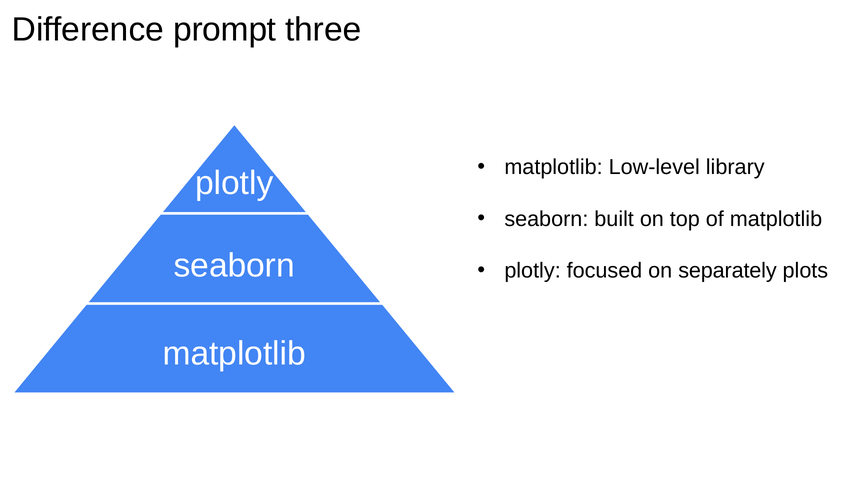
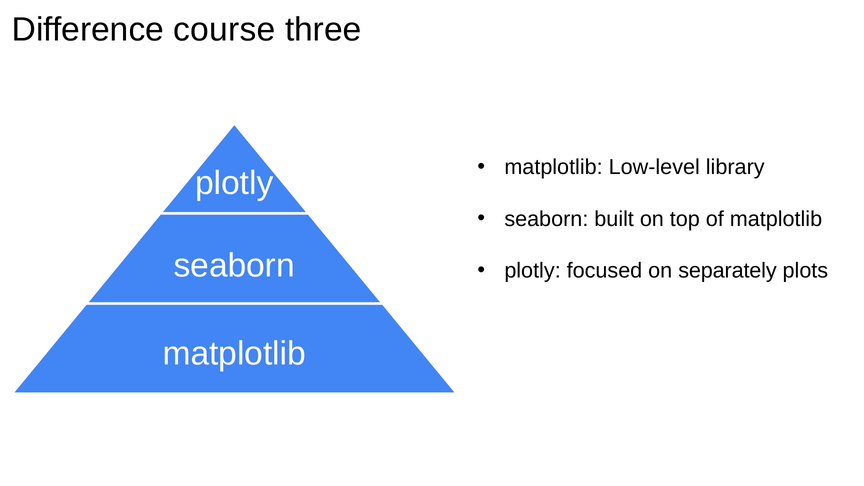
prompt: prompt -> course
